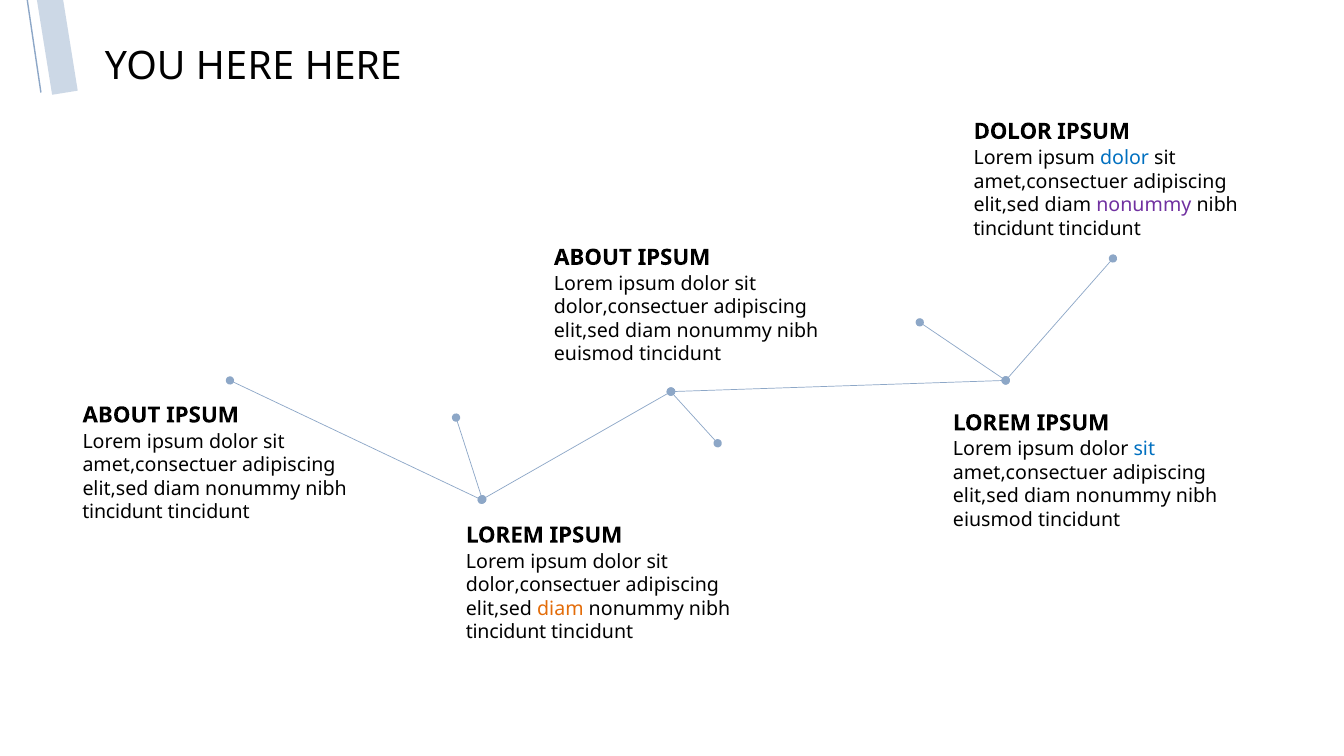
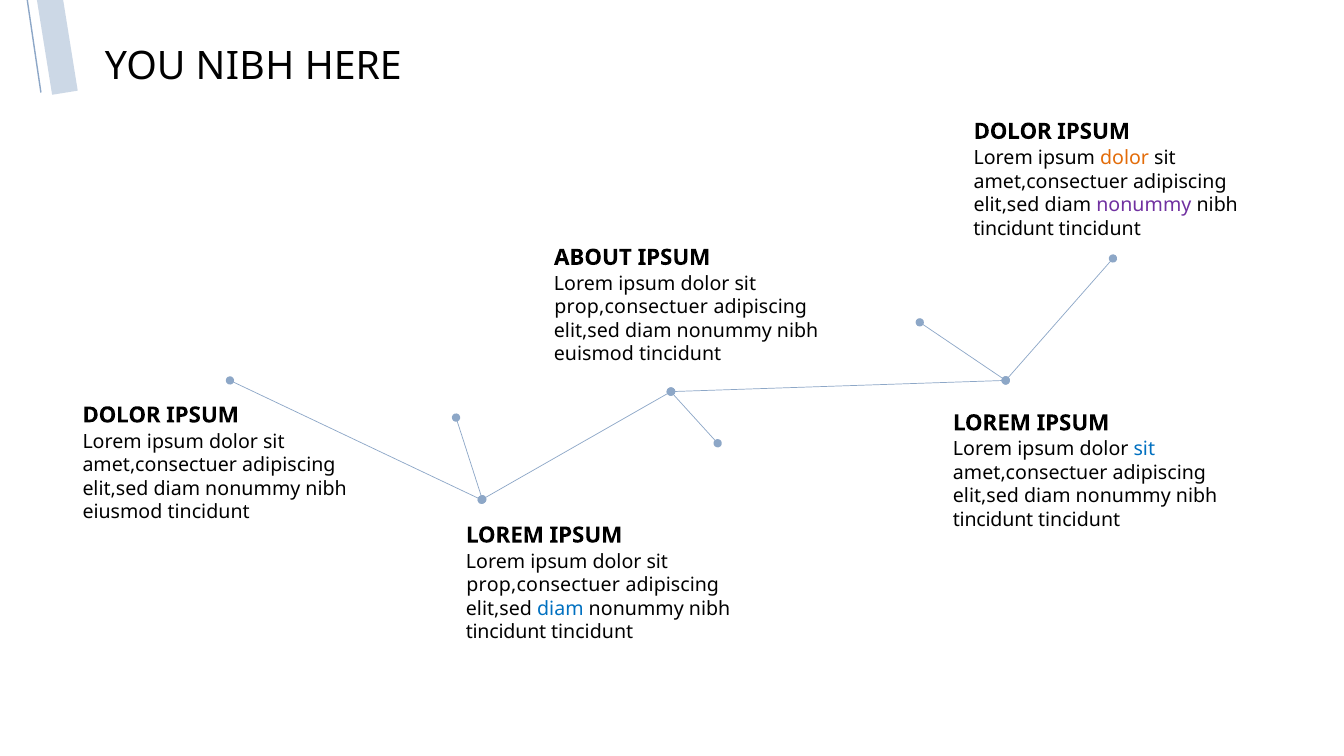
YOU HERE: HERE -> NIBH
dolor at (1125, 158) colour: blue -> orange
dolor,consectuer at (631, 307): dolor,consectuer -> prop,consectuer
ABOUT at (121, 415): ABOUT -> DOLOR
tincidunt at (123, 512): tincidunt -> eiusmod
eiusmod at (993, 520): eiusmod -> tincidunt
dolor,consectuer at (543, 585): dolor,consectuer -> prop,consectuer
diam at (560, 609) colour: orange -> blue
